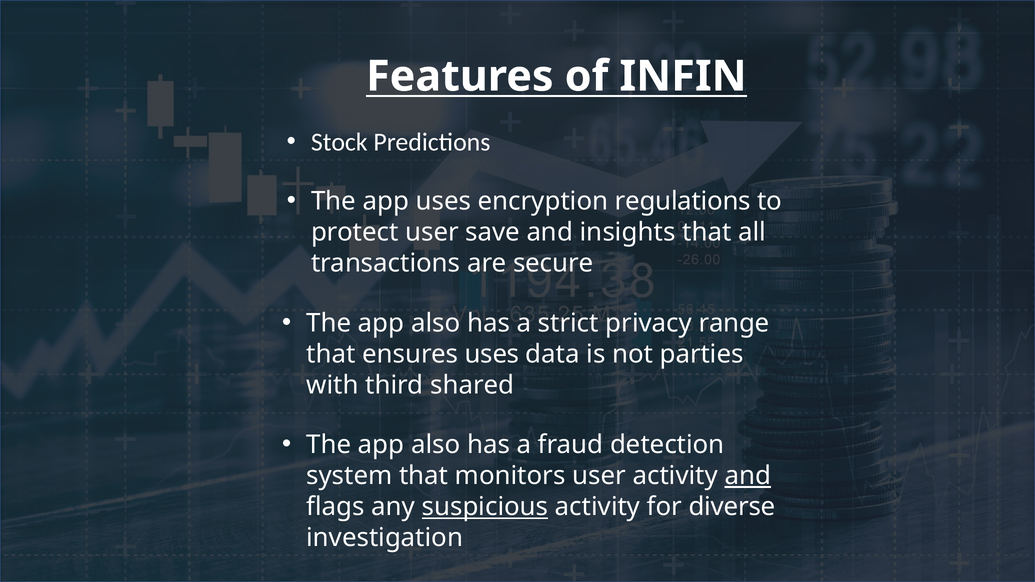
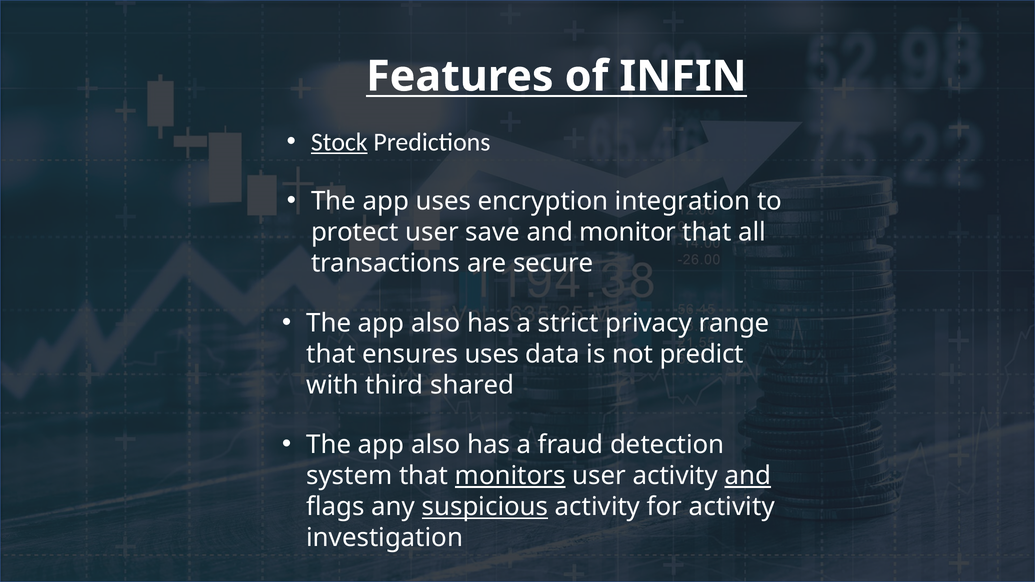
Stock underline: none -> present
regulations: regulations -> integration
insights: insights -> monitor
parties: parties -> predict
monitors underline: none -> present
for diverse: diverse -> activity
